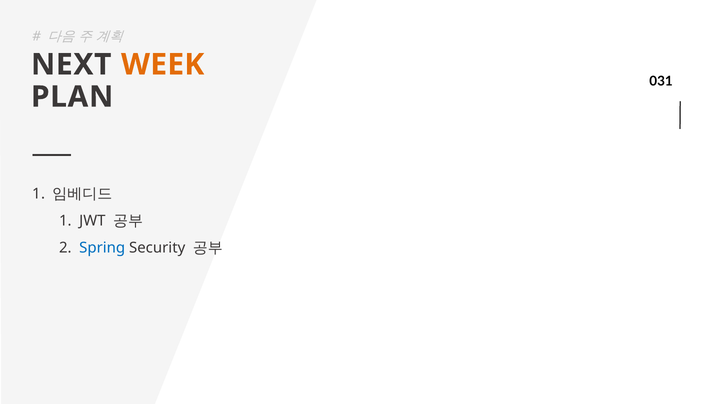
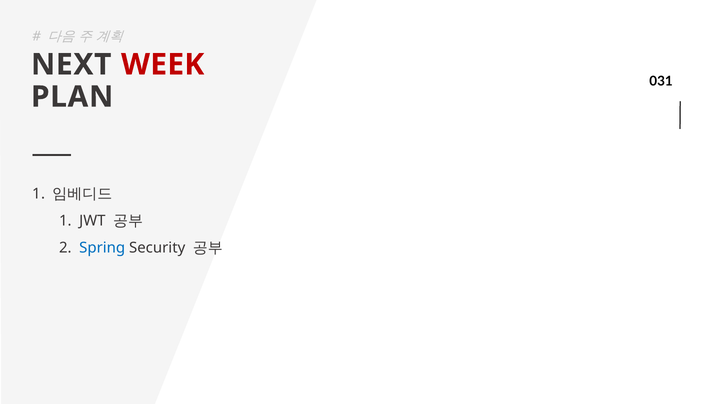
WEEK colour: orange -> red
